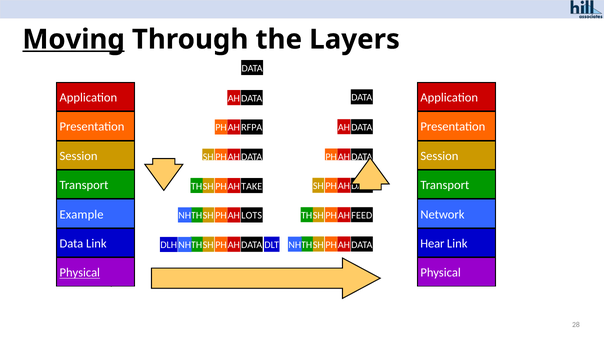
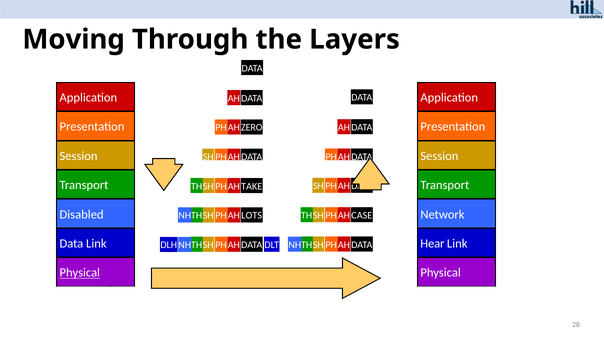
Moving underline: present -> none
RFPA: RFPA -> ZERO
Example: Example -> Disabled
FEED: FEED -> CASE
